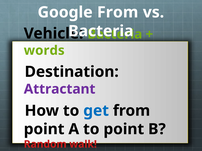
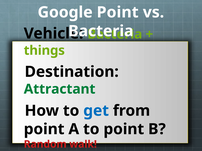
Google From: From -> Point
words: words -> things
Attractant colour: purple -> green
